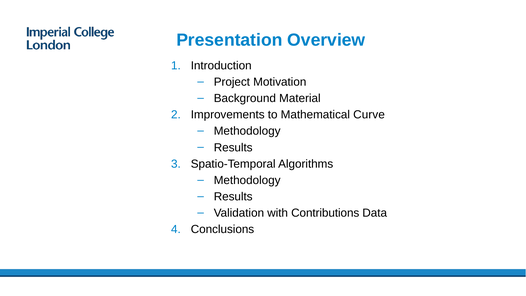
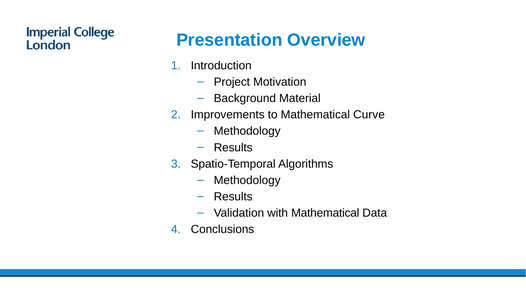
with Contributions: Contributions -> Mathematical
